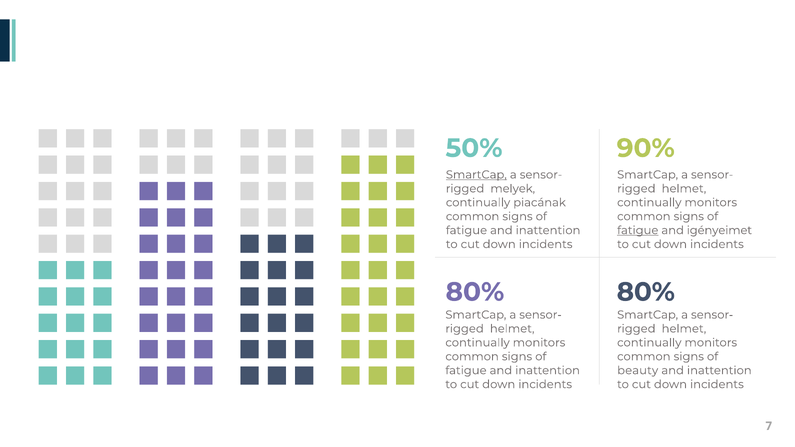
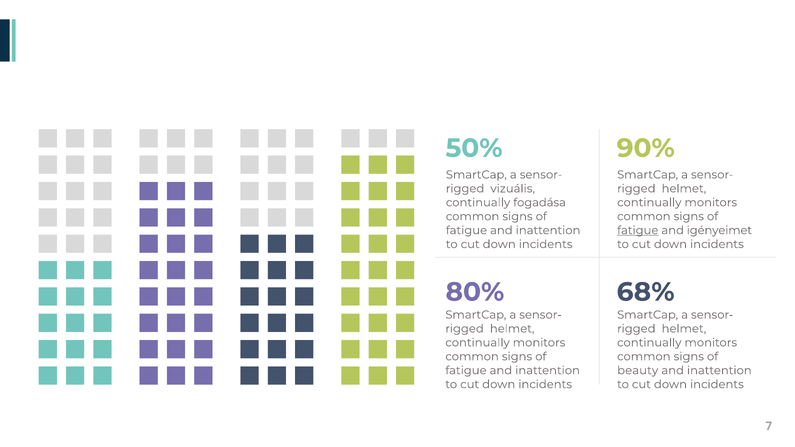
SmartCap at (476, 175) underline: present -> none
melyek: melyek -> vizuális
piacának: piacának -> fogadása
80% 80%: 80% -> 68%
